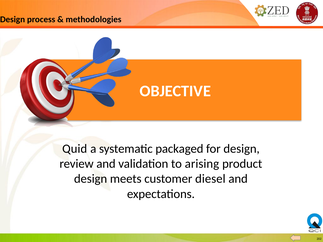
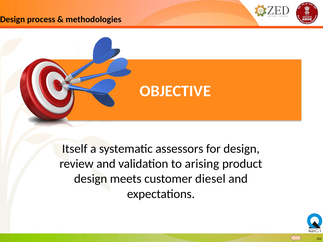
Quid: Quid -> Itself
packaged: packaged -> assessors
